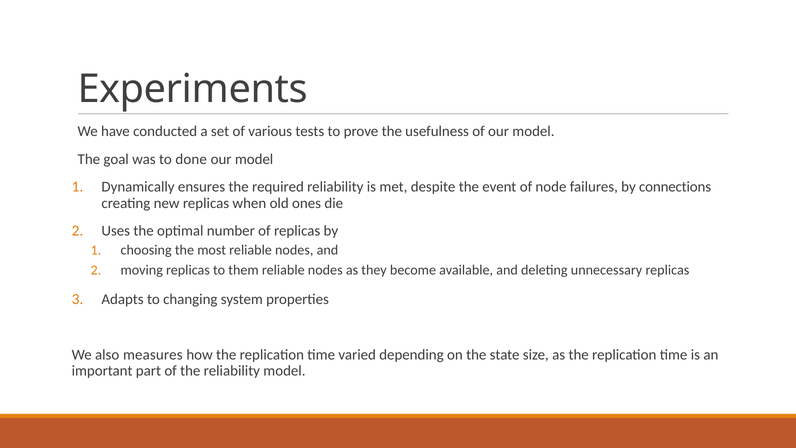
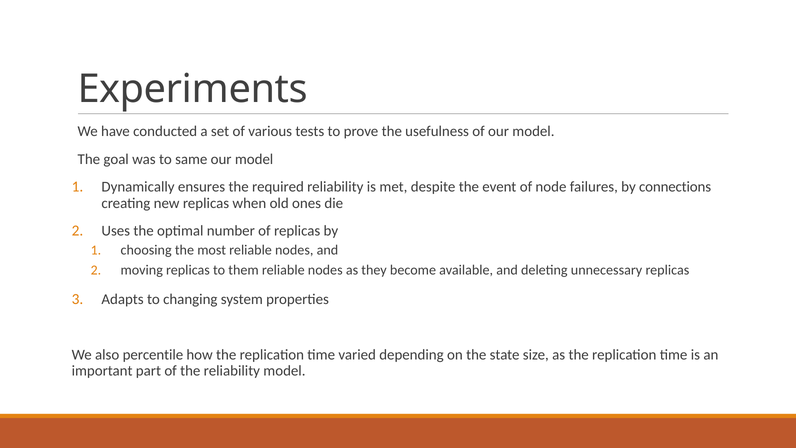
done: done -> same
measures: measures -> percentile
